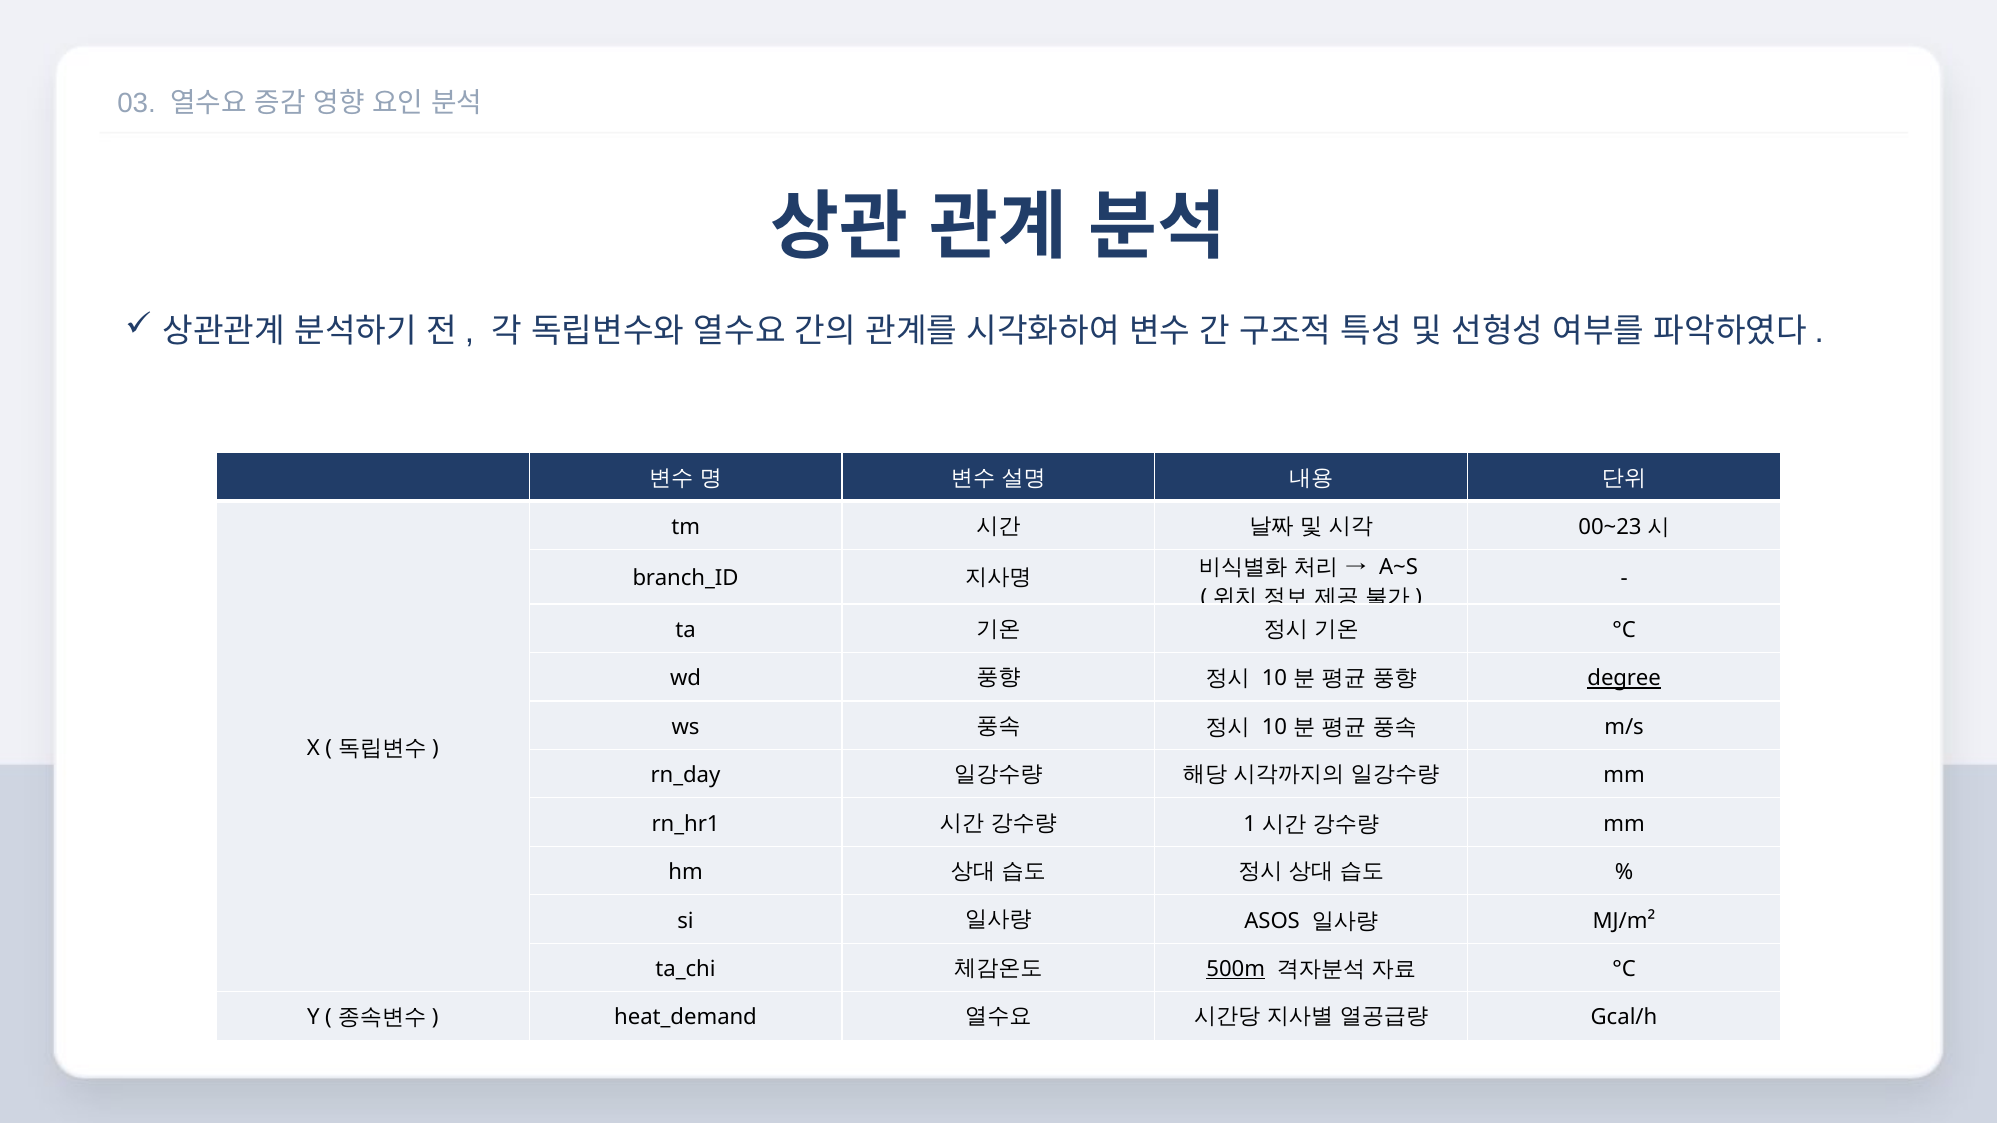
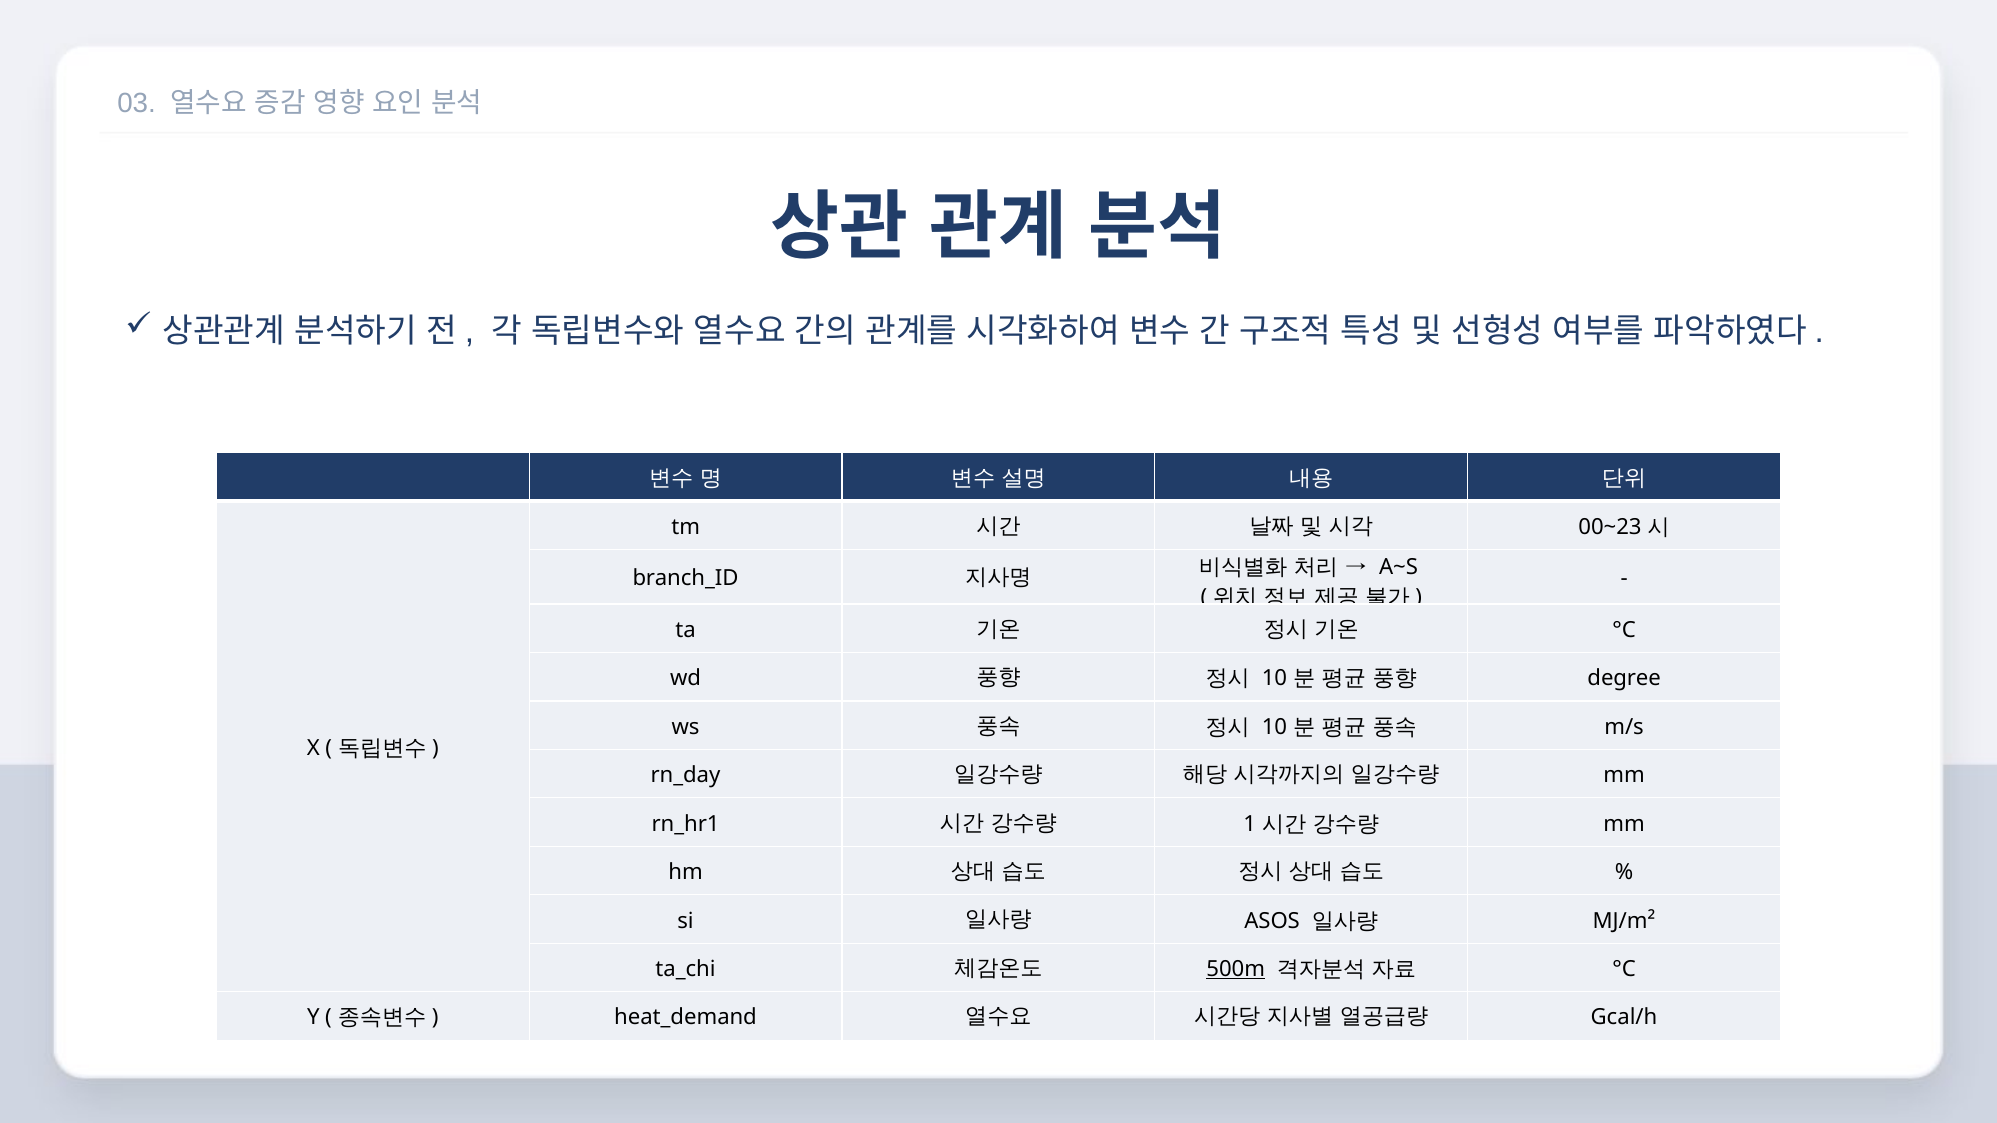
degree underline: present -> none
